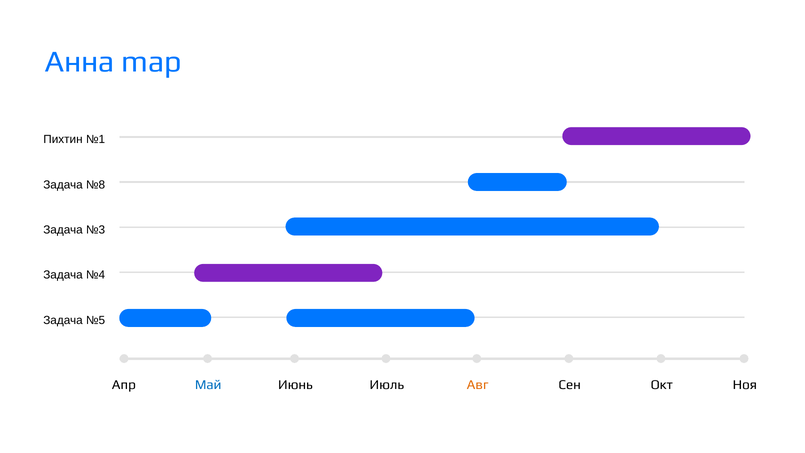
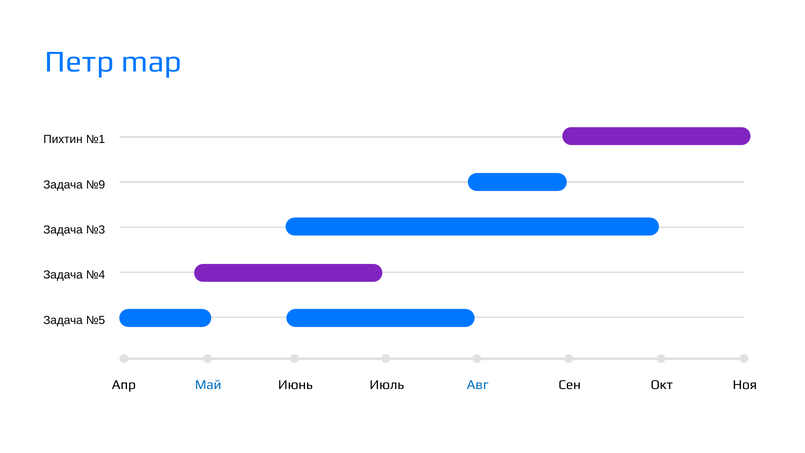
Анна: Анна -> Петр
№8: №8 -> №9
Авг colour: orange -> blue
